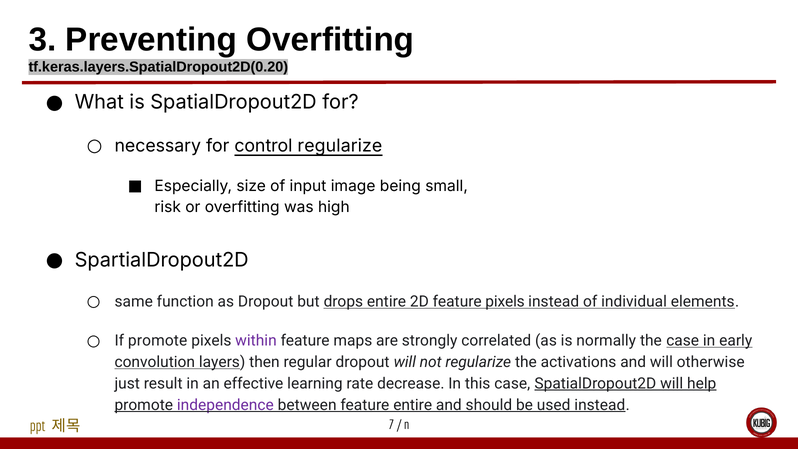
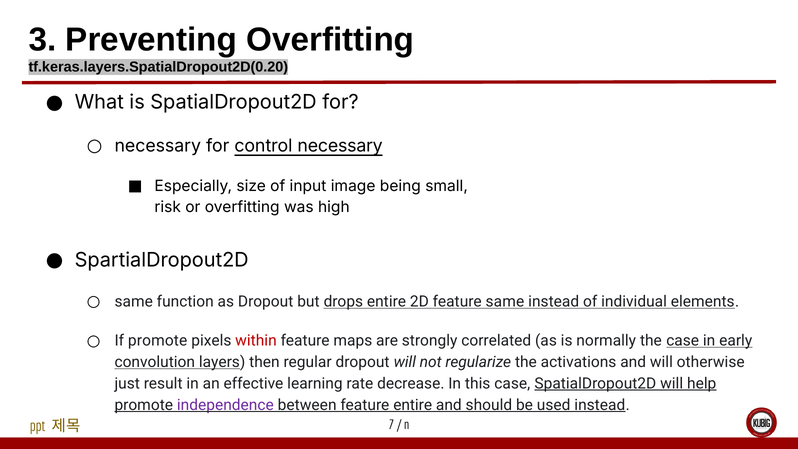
control regularize: regularize -> necessary
feature pixels: pixels -> same
within colour: purple -> red
